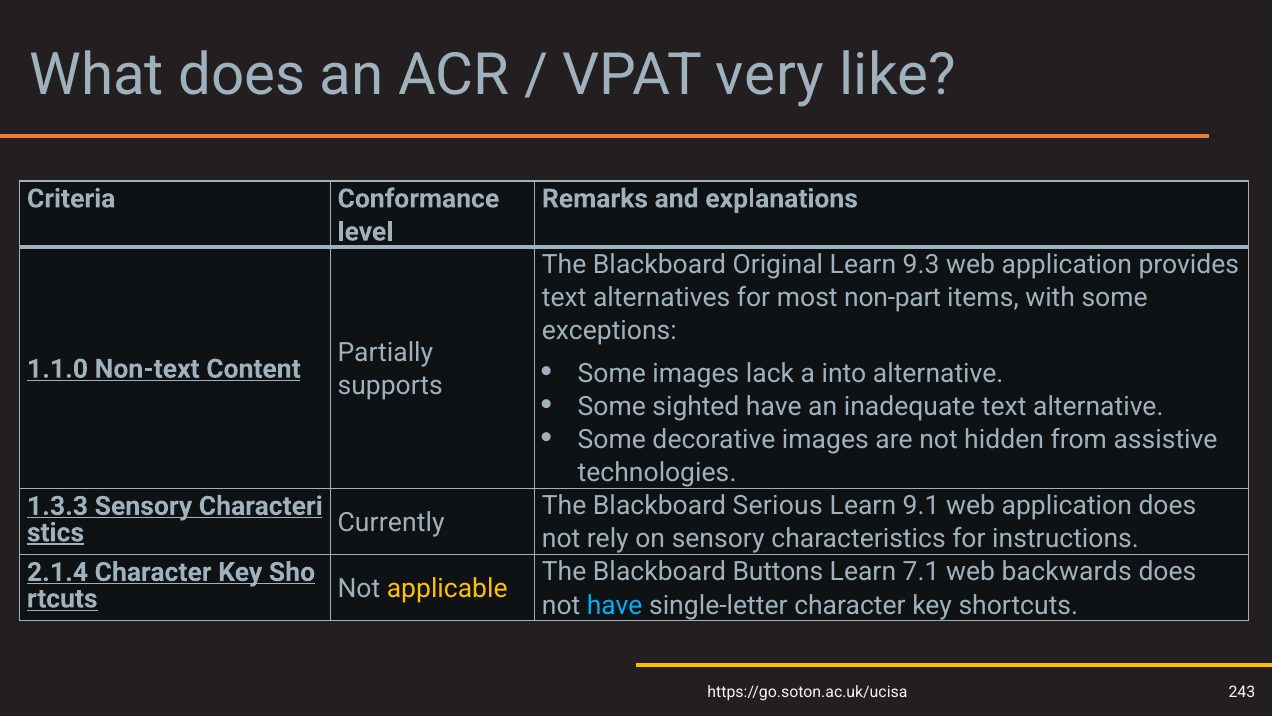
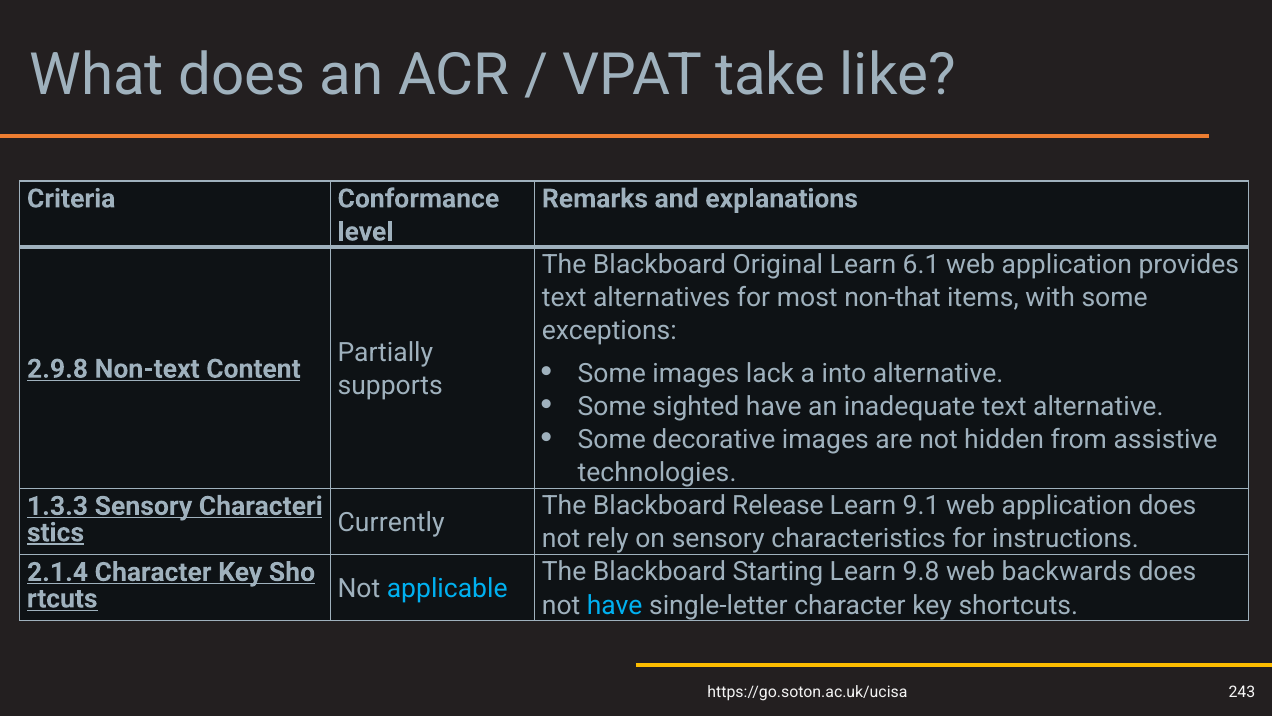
very: very -> take
9.3: 9.3 -> 6.1
non-part: non-part -> non-that
1.1.0: 1.1.0 -> 2.9.8
Serious: Serious -> Release
Buttons: Buttons -> Starting
7.1: 7.1 -> 9.8
applicable colour: yellow -> light blue
